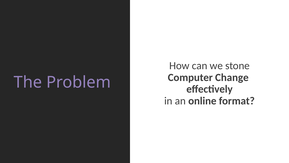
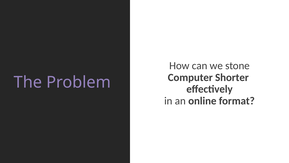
Change: Change -> Shorter
